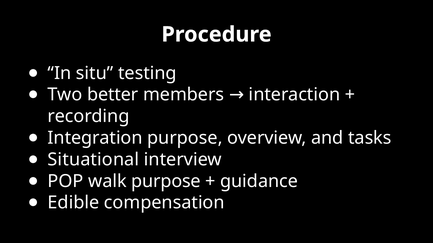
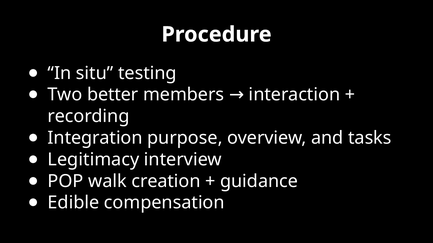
Situational: Situational -> Legitimacy
walk purpose: purpose -> creation
